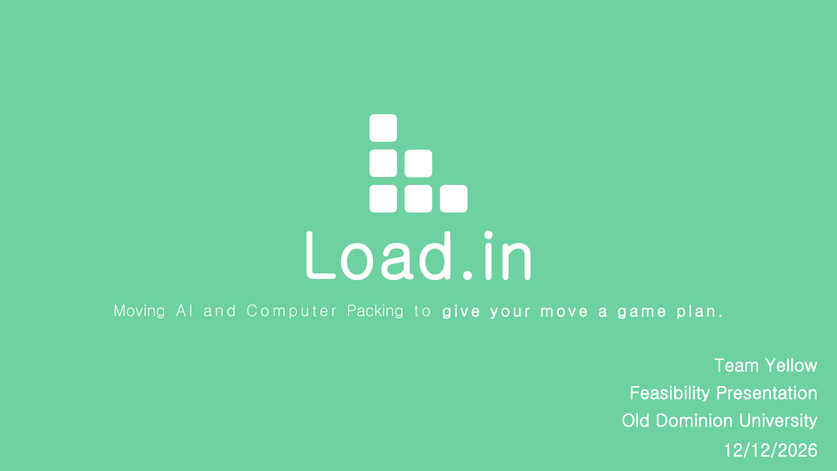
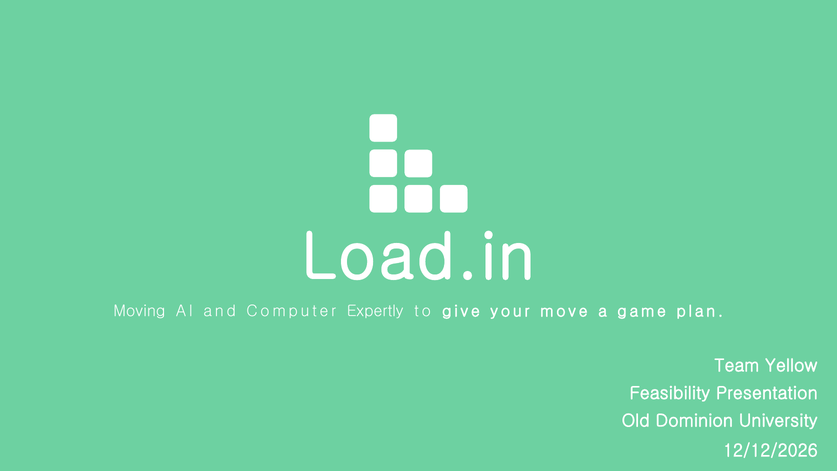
Packing: Packing -> Expertly
